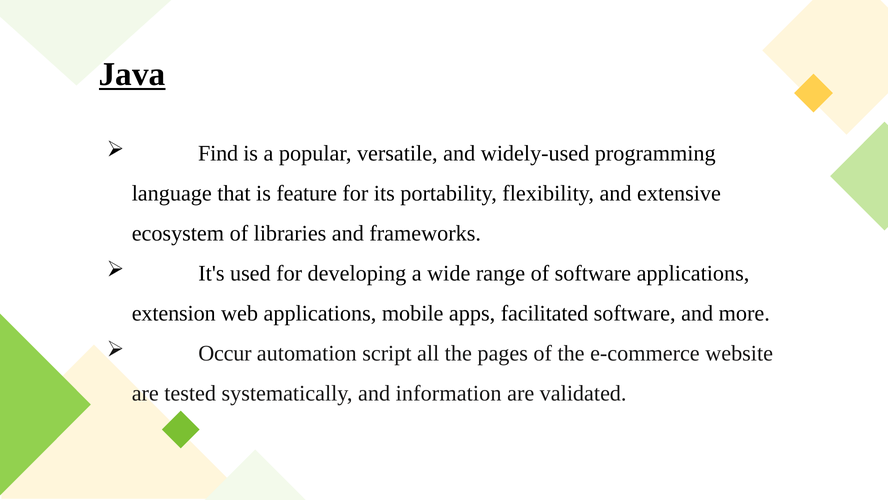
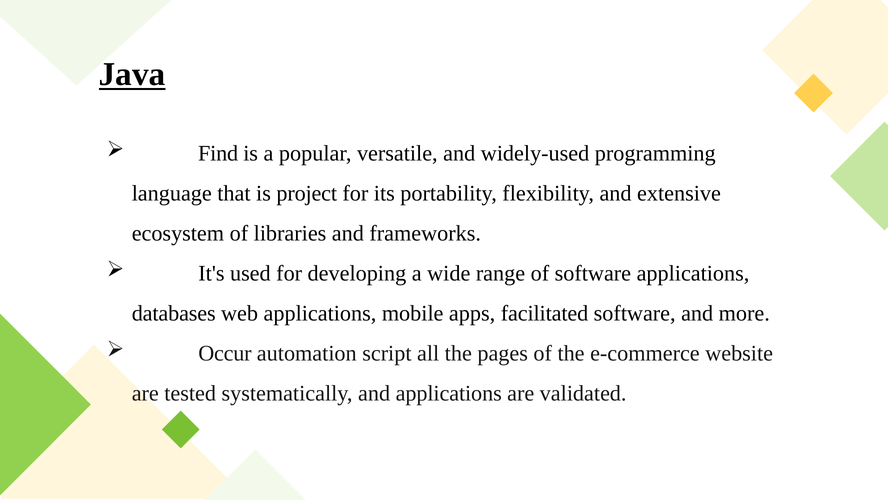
feature: feature -> project
extension: extension -> databases
and information: information -> applications
